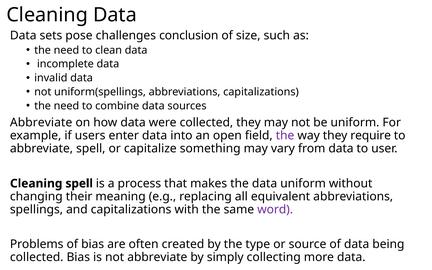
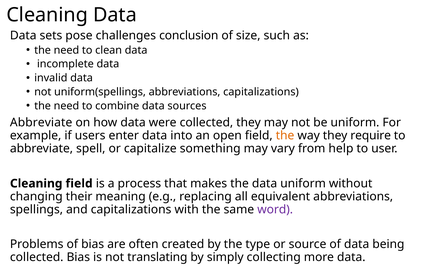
the at (285, 136) colour: purple -> orange
from data: data -> help
Cleaning spell: spell -> field
not abbreviate: abbreviate -> translating
